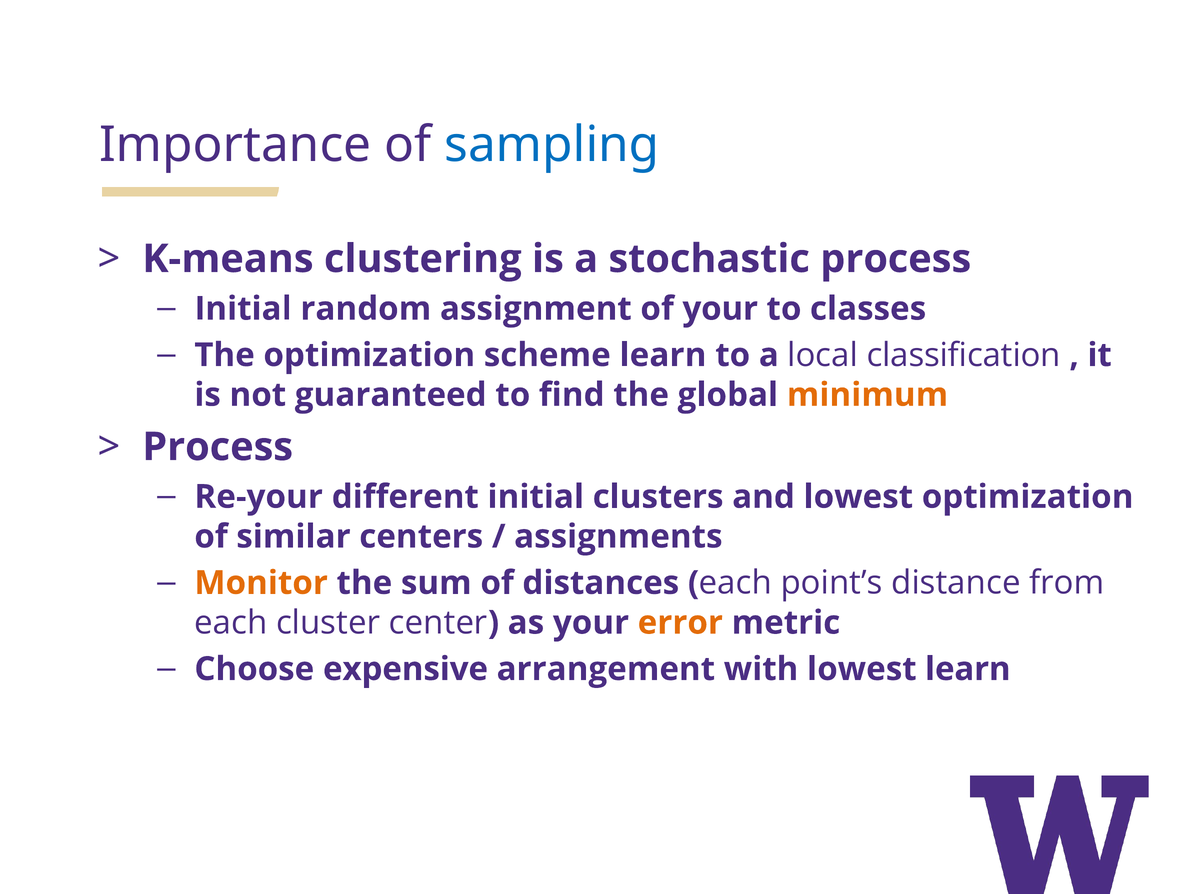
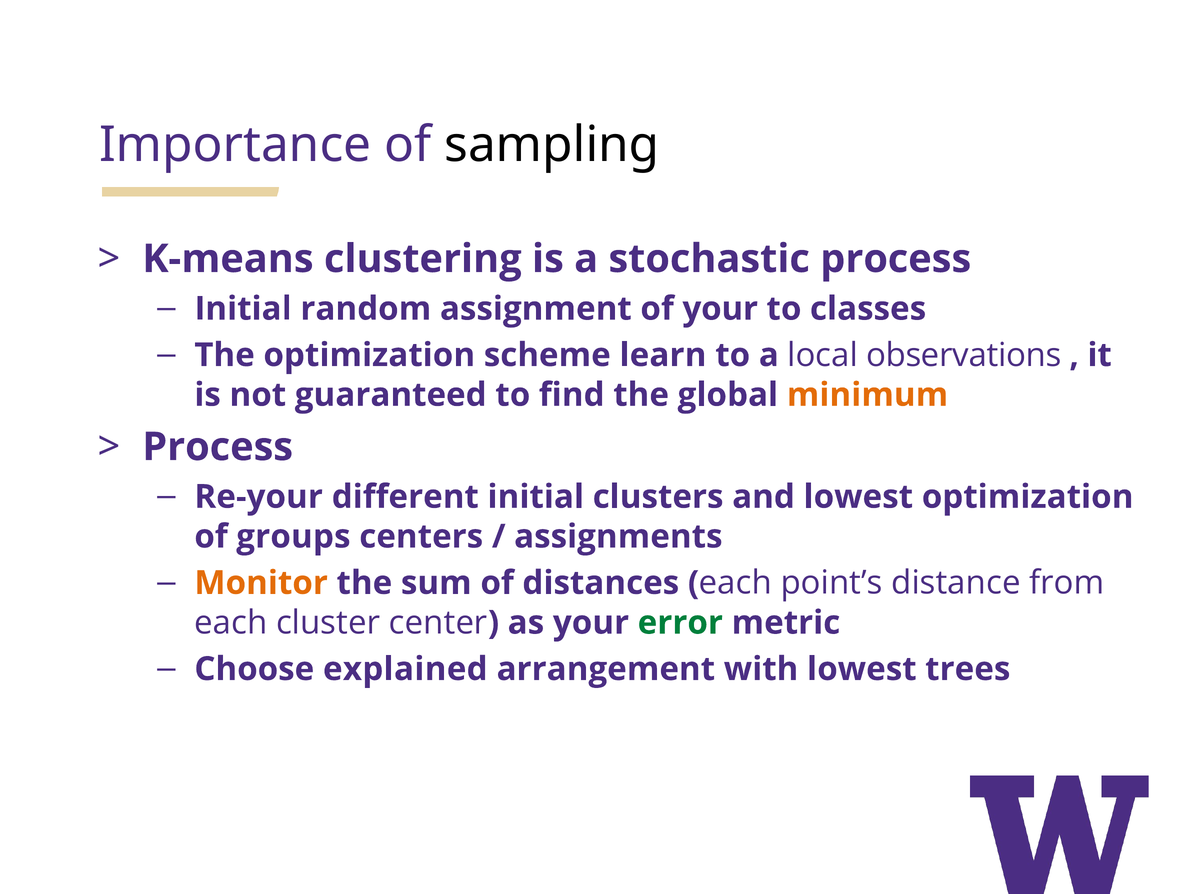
sampling colour: blue -> black
classification: classification -> observations
similar: similar -> groups
error colour: orange -> green
expensive: expensive -> explained
lowest learn: learn -> trees
